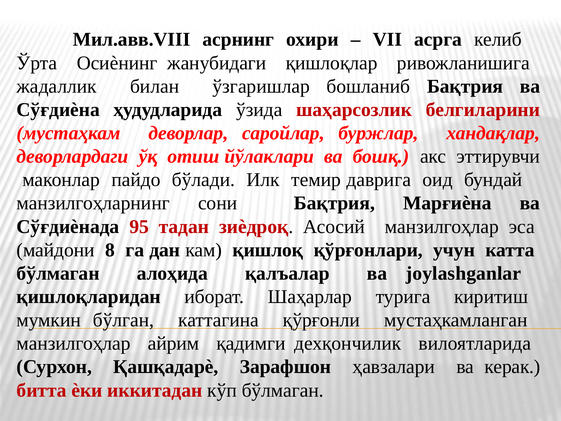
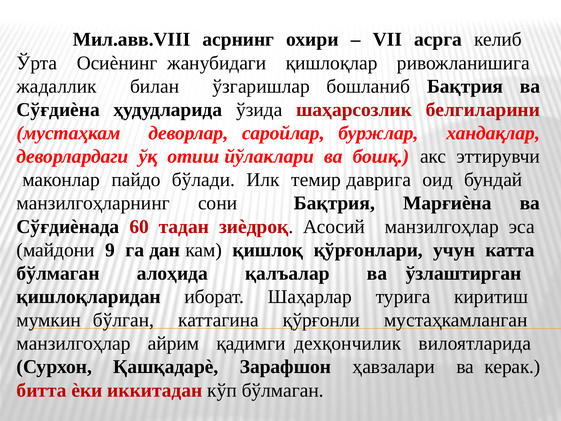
95: 95 -> 60
8: 8 -> 9
joylashganlar: joylashganlar -> ўзлаштирган
